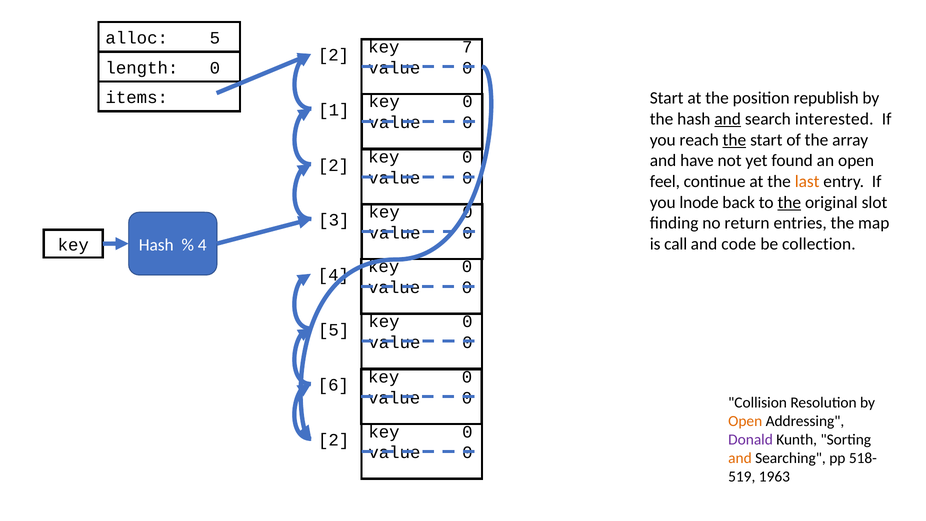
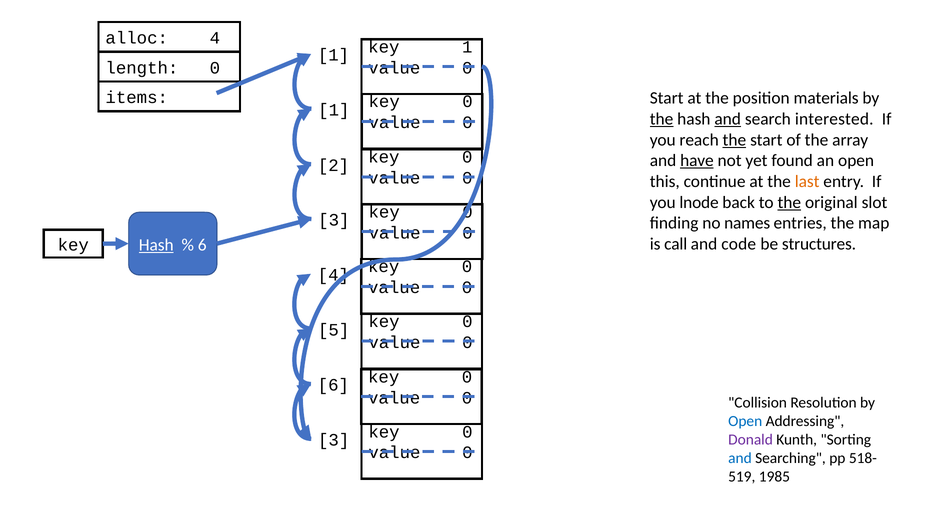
alloc 5: 5 -> 4
key 7: 7 -> 1
2 at (334, 55): 2 -> 1
republish: republish -> materials
the at (662, 119) underline: none -> present
have underline: none -> present
feel: feel -> this
return: return -> names
collection: collection -> structures
Hash at (156, 245) underline: none -> present
4 at (202, 245): 4 -> 6
Open at (745, 421) colour: orange -> blue
2 at (334, 440): 2 -> 3
and at (740, 458) colour: orange -> blue
1963: 1963 -> 1985
